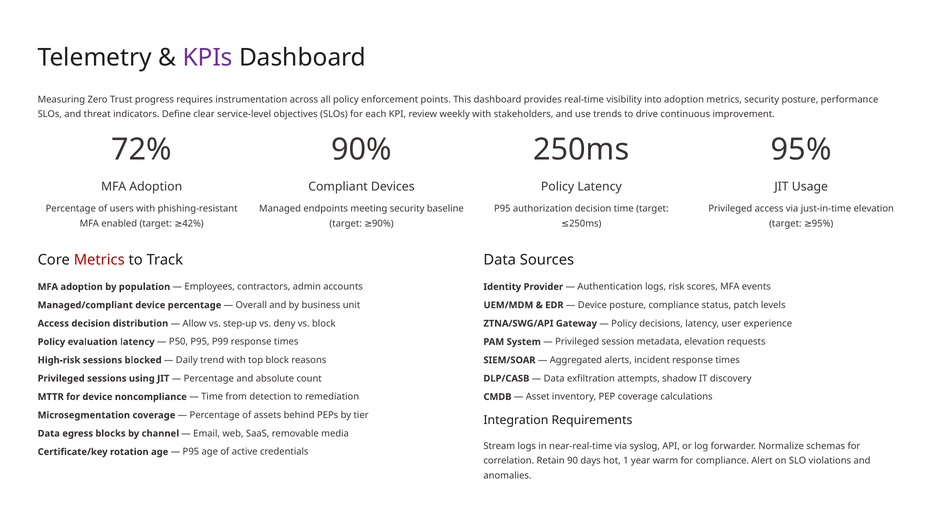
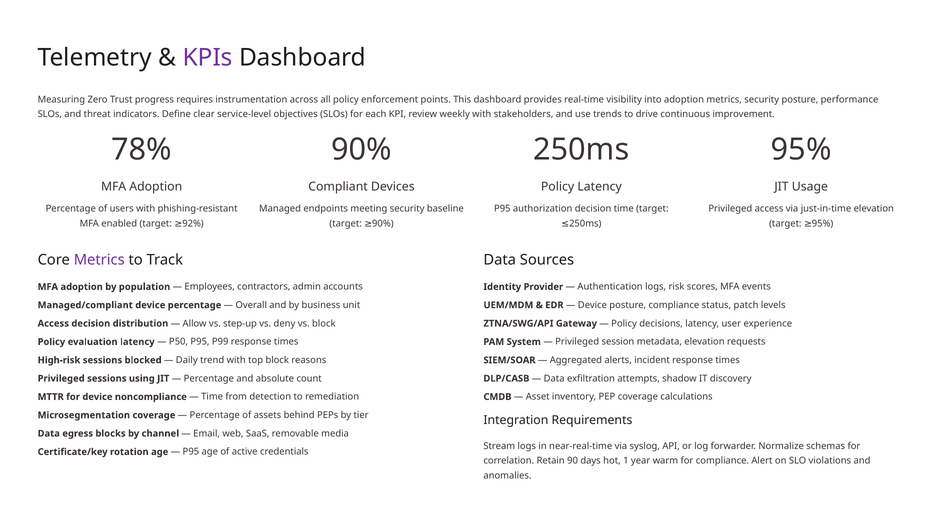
72%: 72% -> 78%
42%: 42% -> 92%
Metrics at (99, 260) colour: red -> purple
